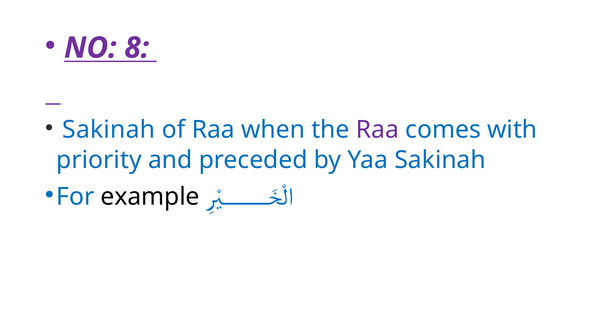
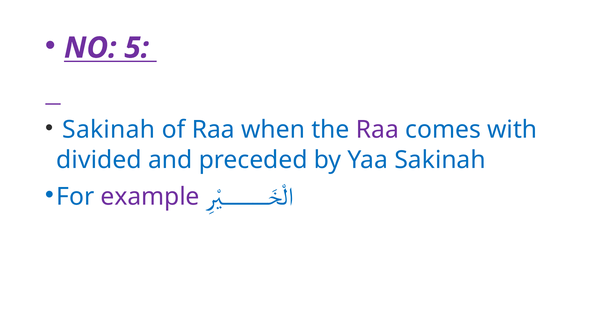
8: 8 -> 5
priority: priority -> divided
example colour: black -> purple
